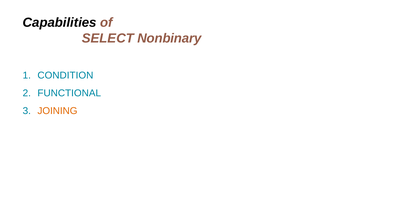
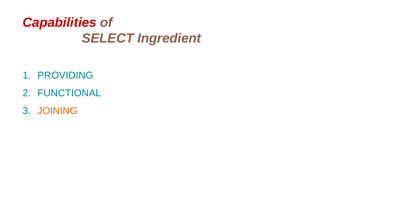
Capabilities colour: black -> red
Nonbinary: Nonbinary -> Ingredient
CONDITION: CONDITION -> PROVIDING
